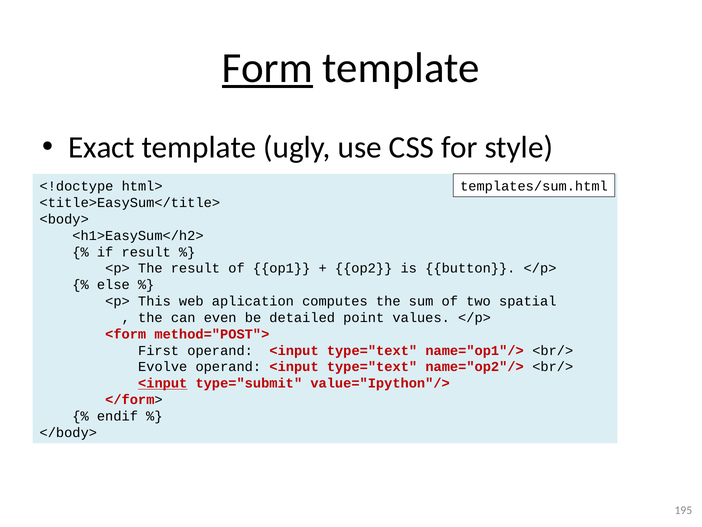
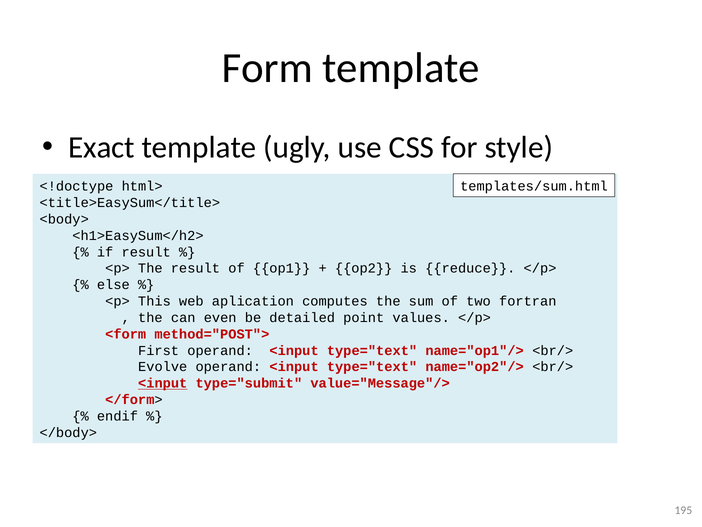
Form underline: present -> none
button: button -> reduce
spatial: spatial -> fortran
value="Ipython"/>: value="Ipython"/> -> value="Message"/>
